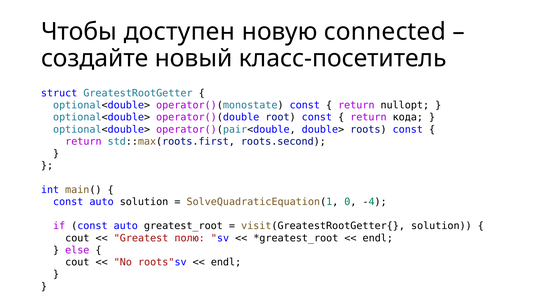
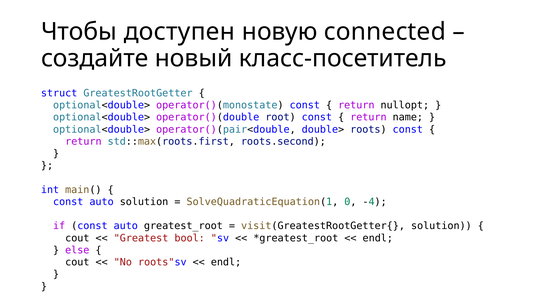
кода: кода -> name
полю: полю -> bool
